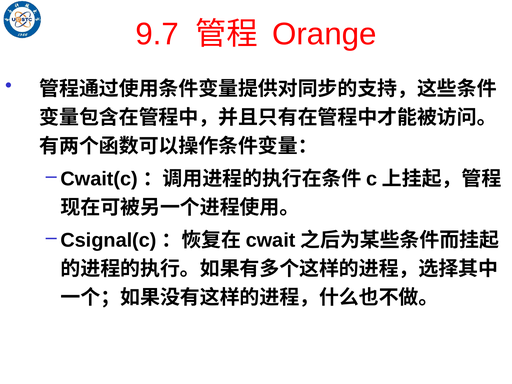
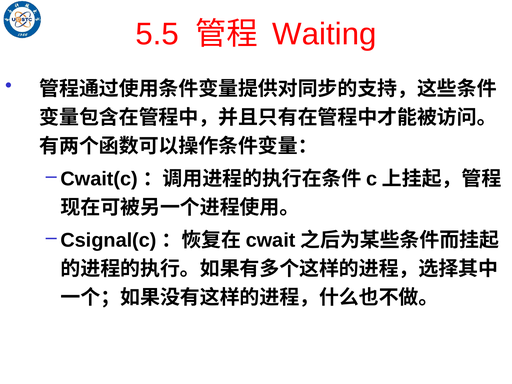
9.7: 9.7 -> 5.5
Orange: Orange -> Waiting
